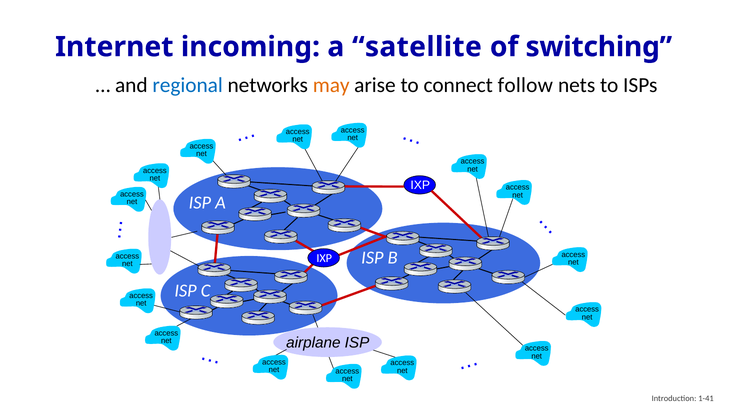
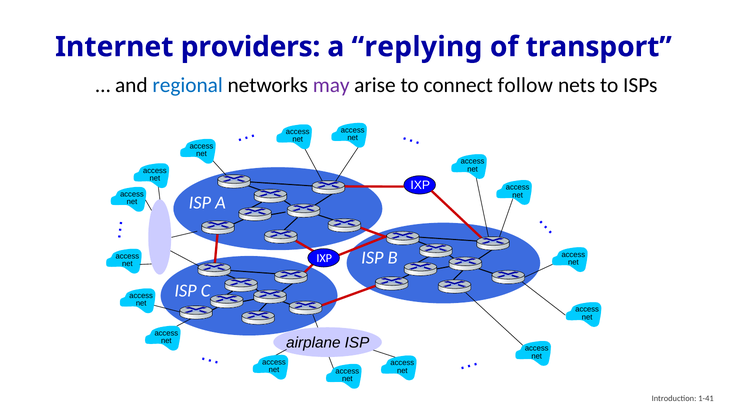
incoming: incoming -> providers
satellite: satellite -> replying
switching: switching -> transport
may colour: orange -> purple
